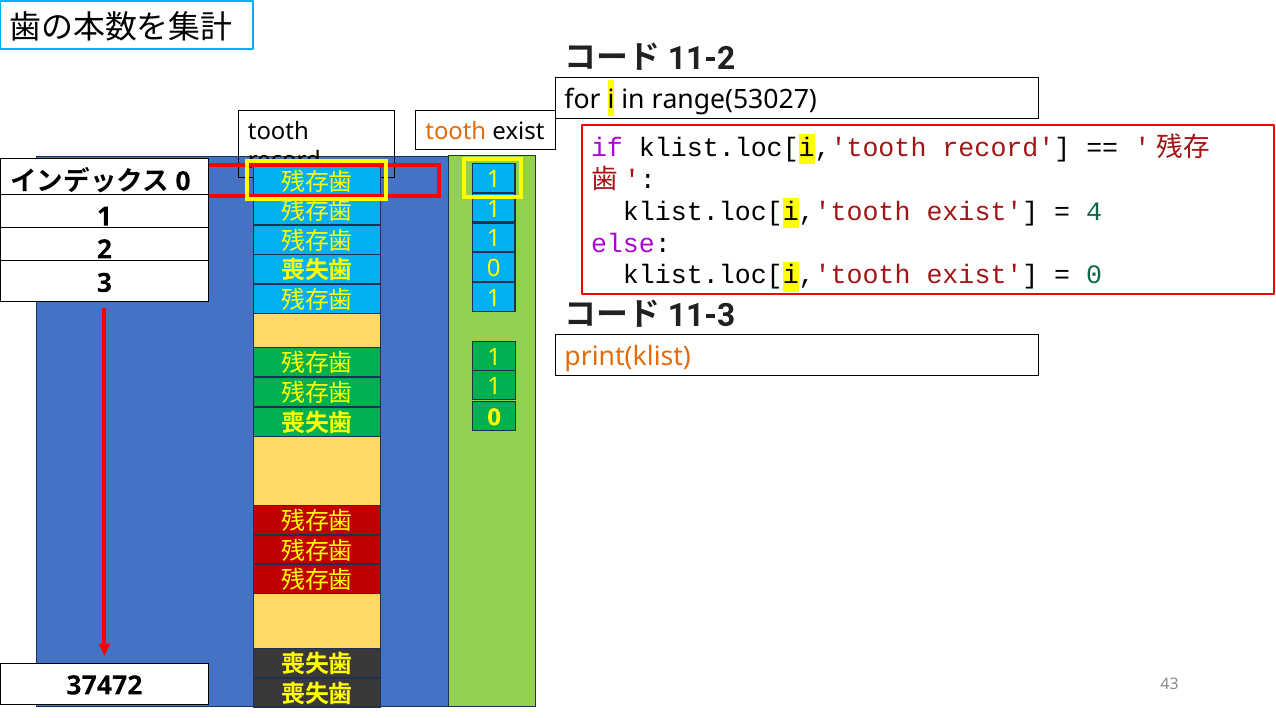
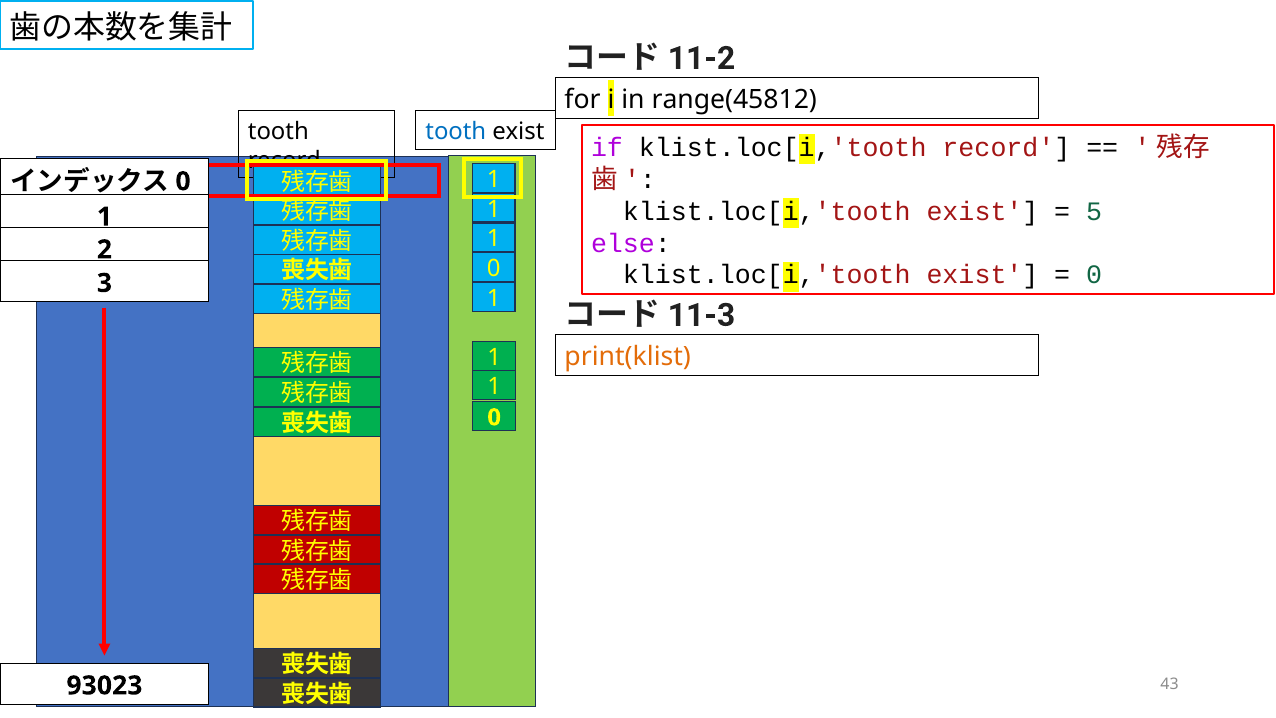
range(53027: range(53027 -> range(45812
tooth at (456, 132) colour: orange -> blue
4: 4 -> 5
37472: 37472 -> 93023
